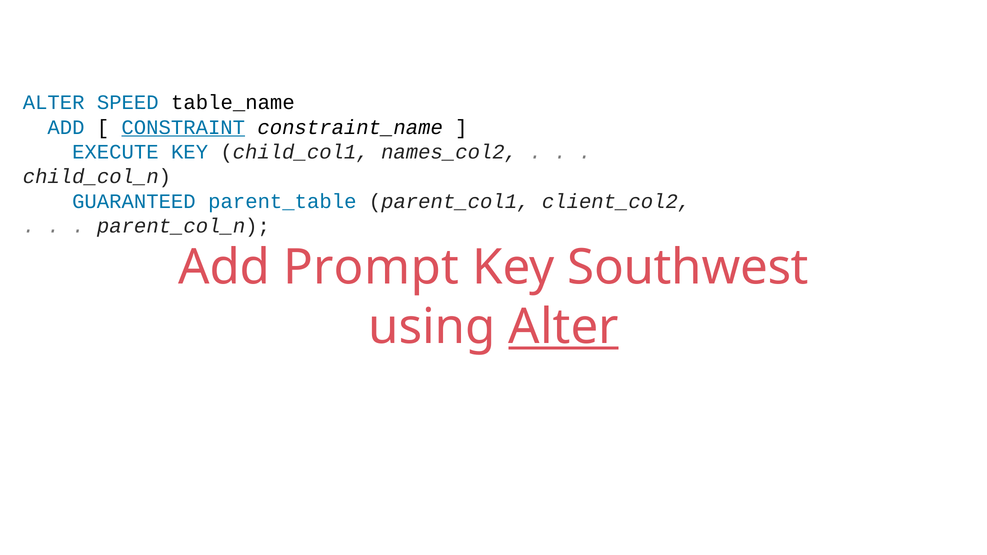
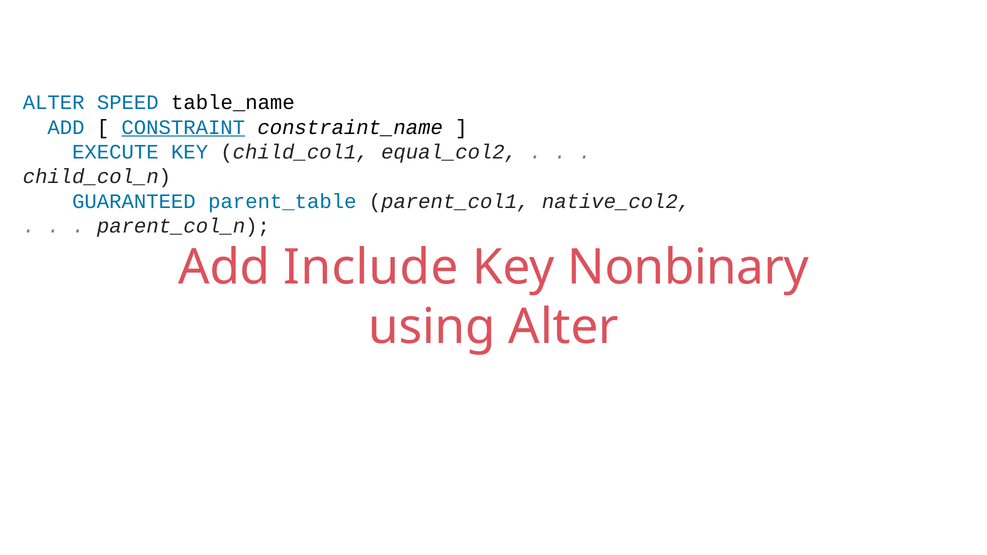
names_col2: names_col2 -> equal_col2
client_col2: client_col2 -> native_col2
Prompt: Prompt -> Include
Southwest: Southwest -> Nonbinary
Alter at (564, 327) underline: present -> none
